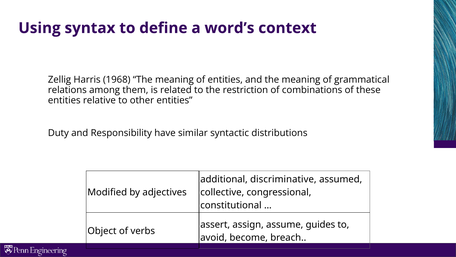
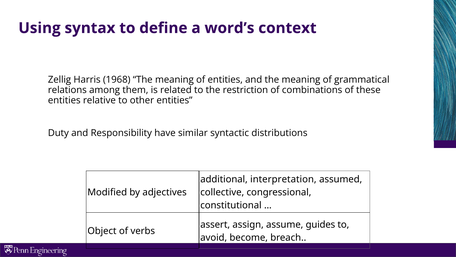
discriminative: discriminative -> interpretation
